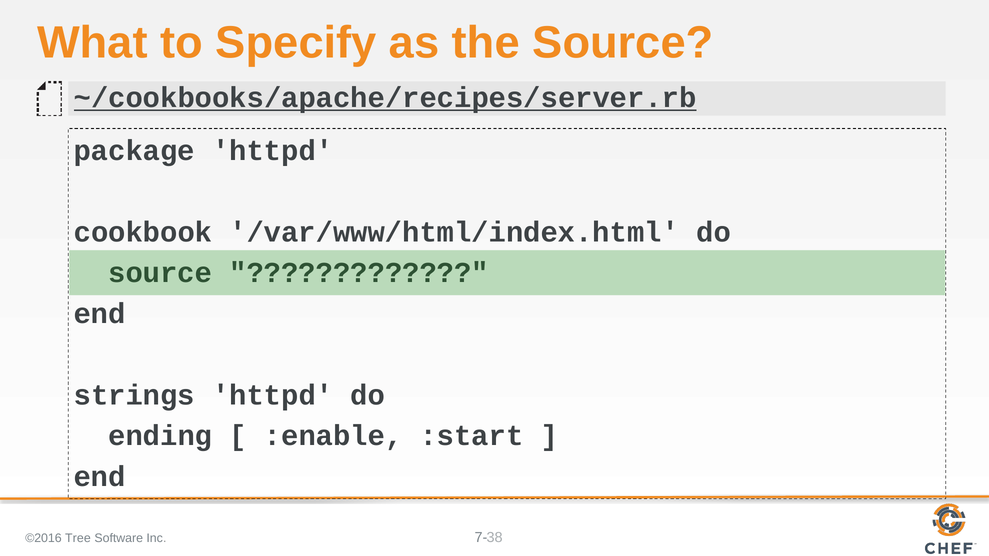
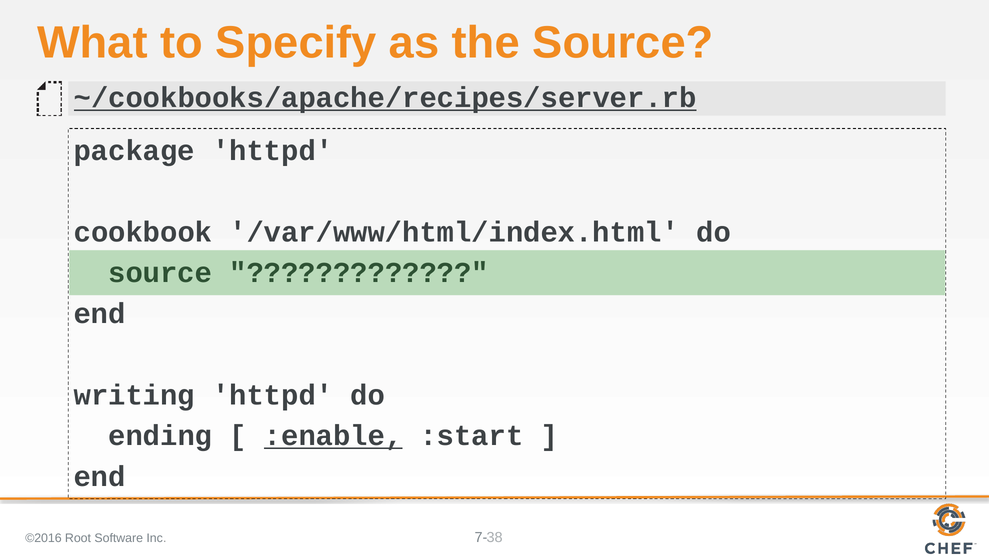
strings: strings -> writing
:enable underline: none -> present
Tree: Tree -> Root
